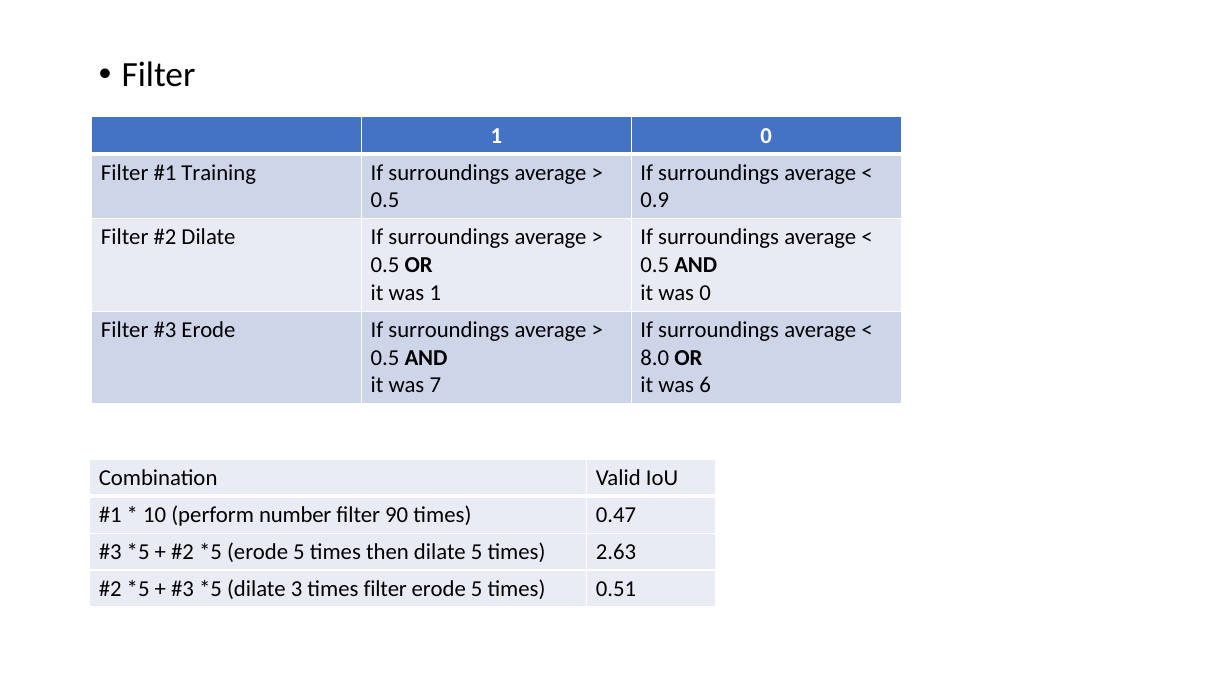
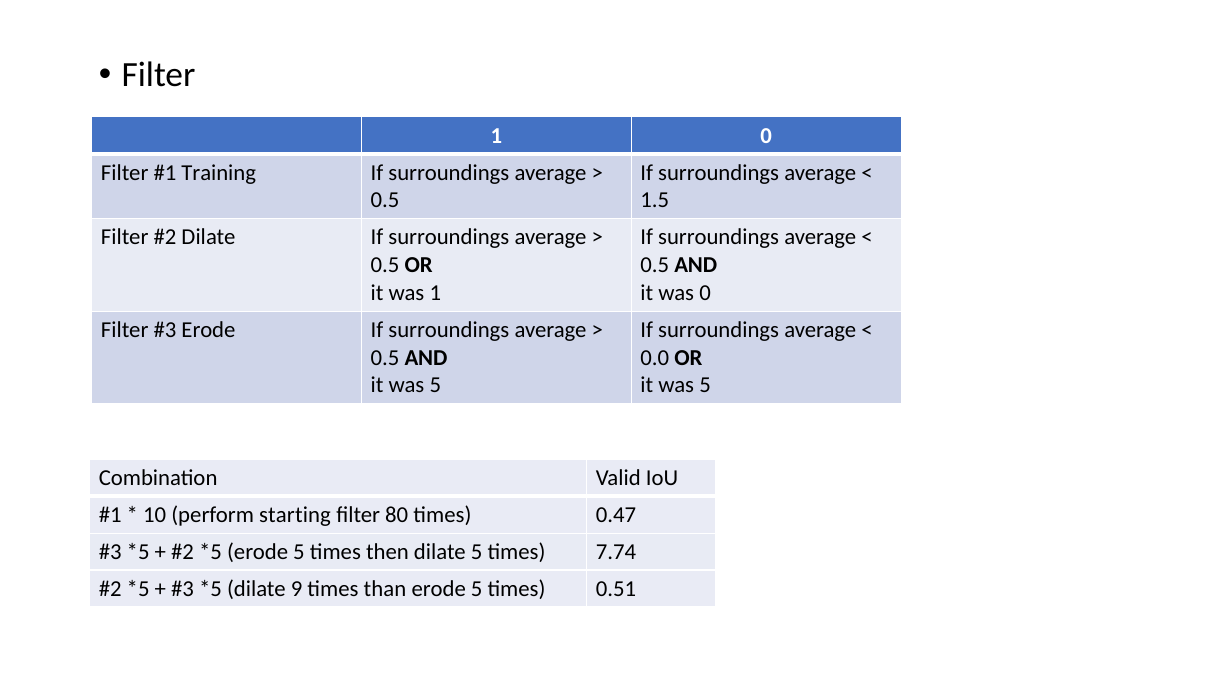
0.9: 0.9 -> 1.5
8.0: 8.0 -> 0.0
7 at (435, 385): 7 -> 5
6 at (705, 385): 6 -> 5
number: number -> starting
90: 90 -> 80
2.63: 2.63 -> 7.74
3: 3 -> 9
times filter: filter -> than
